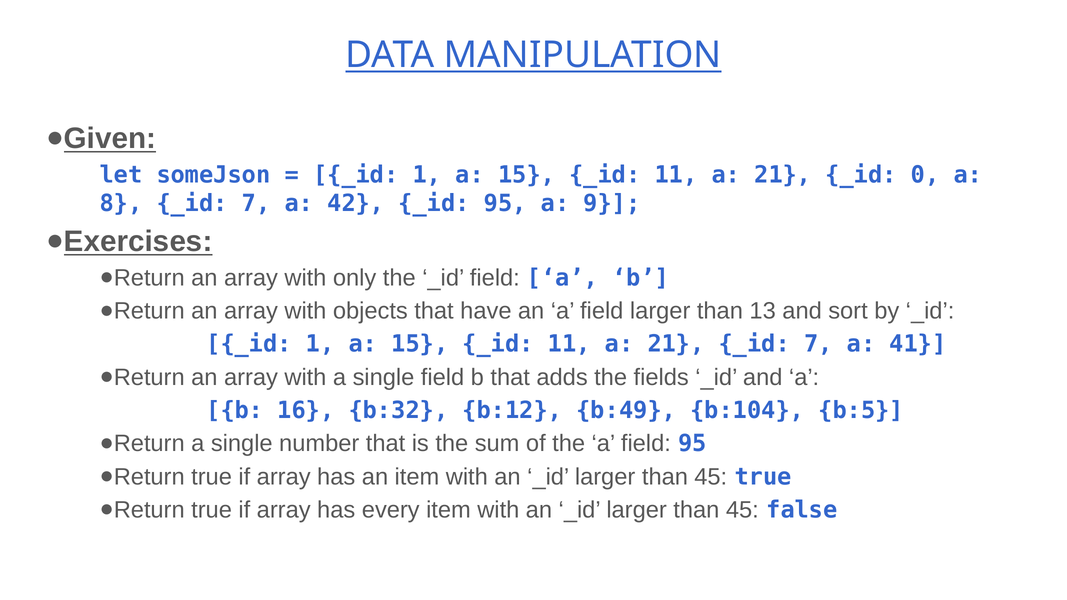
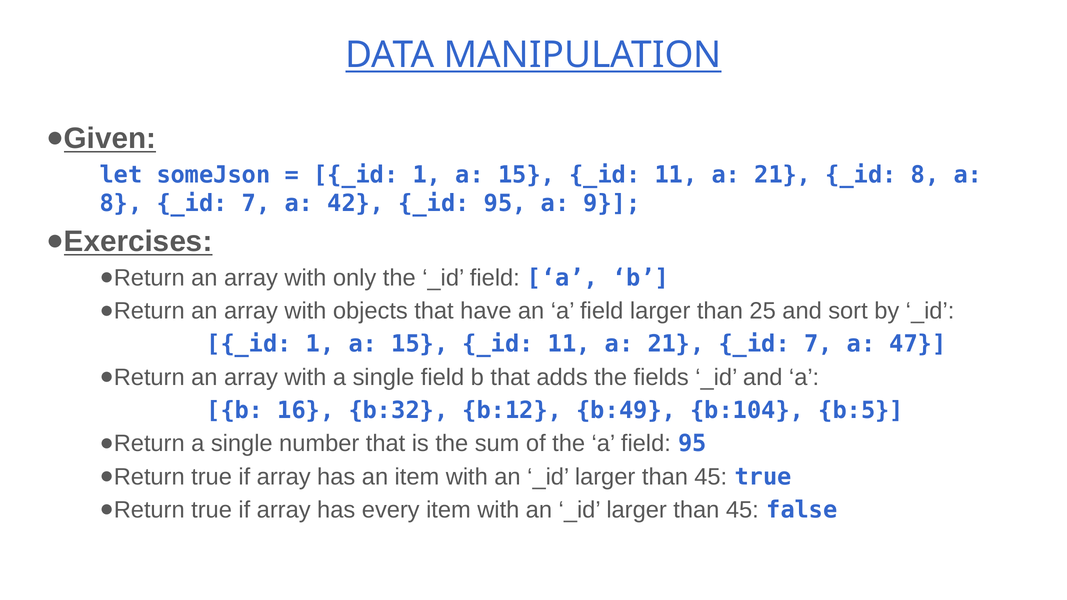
_id 0: 0 -> 8
13: 13 -> 25
41: 41 -> 47
